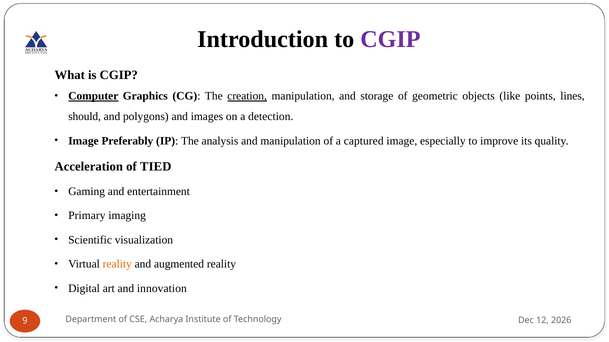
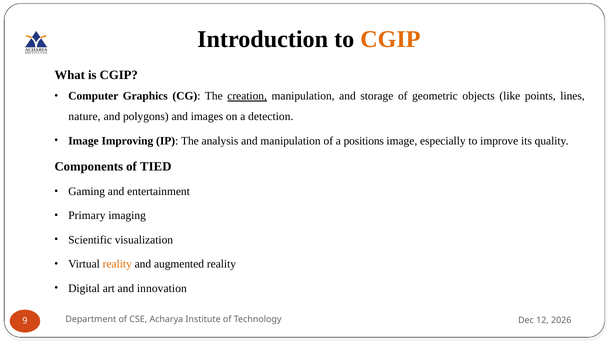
CGIP at (390, 40) colour: purple -> orange
Computer underline: present -> none
should: should -> nature
Preferably: Preferably -> Improving
captured: captured -> positions
Acceleration: Acceleration -> Components
